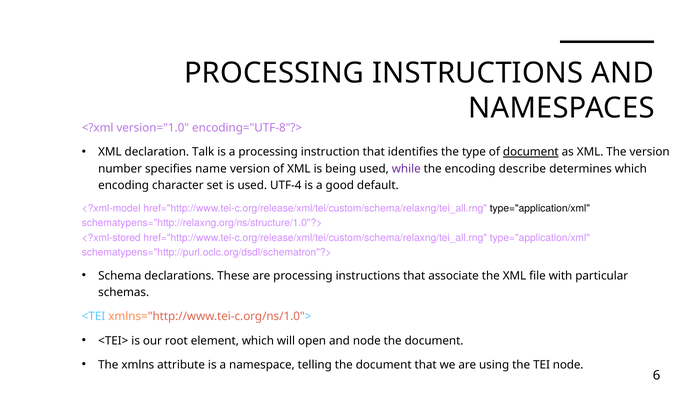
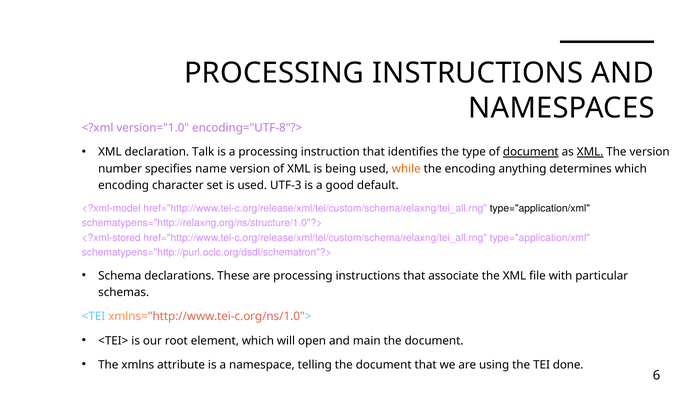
XML at (590, 152) underline: none -> present
while colour: purple -> orange
describe: describe -> anything
UTF-4: UTF-4 -> UTF-3
and node: node -> main
TEI node: node -> done
